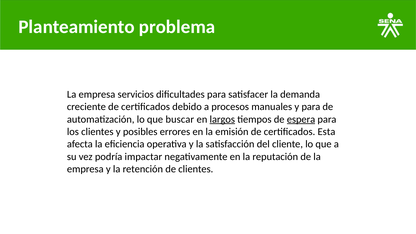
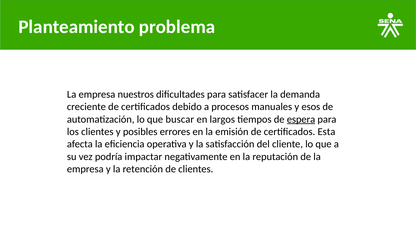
servicios: servicios -> nuestros
y para: para -> esos
largos underline: present -> none
